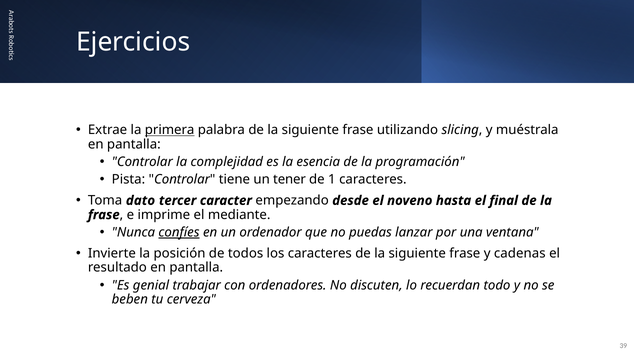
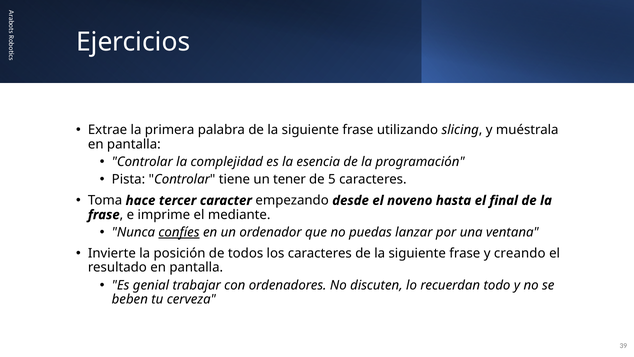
primera underline: present -> none
1: 1 -> 5
dato: dato -> hace
cadenas: cadenas -> creando
